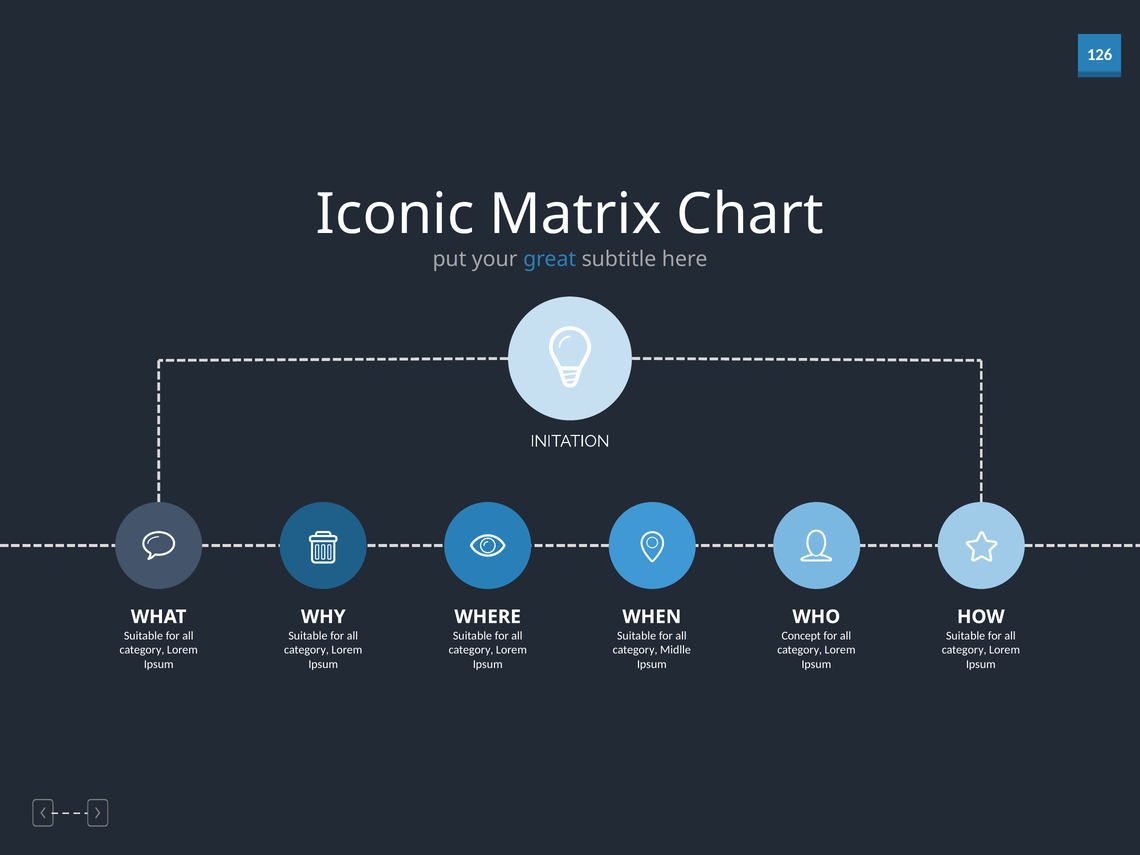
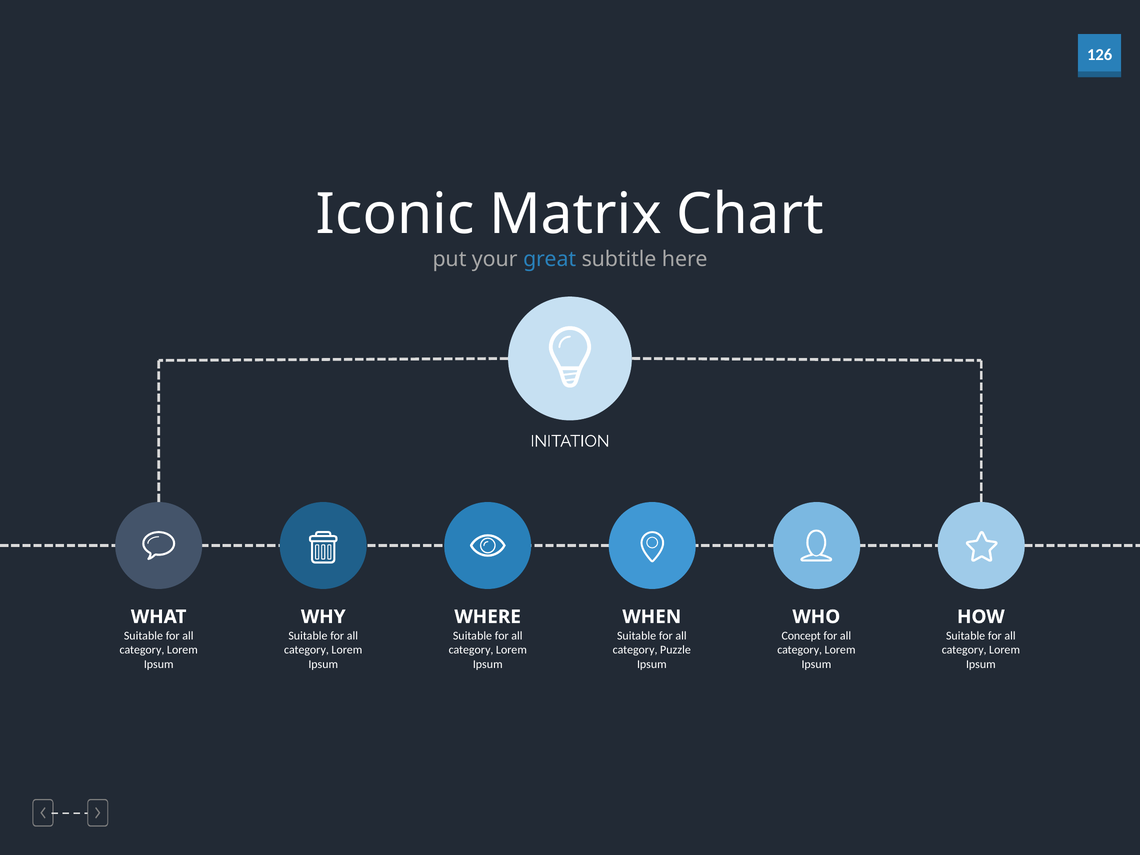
Midlle: Midlle -> Puzzle
